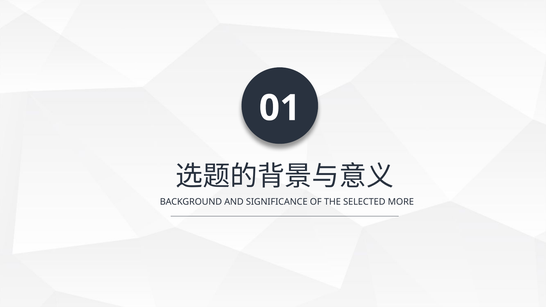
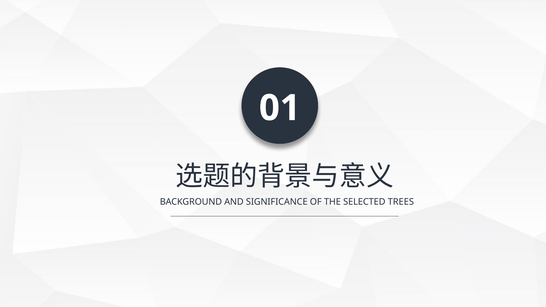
MORE: MORE -> TREES
